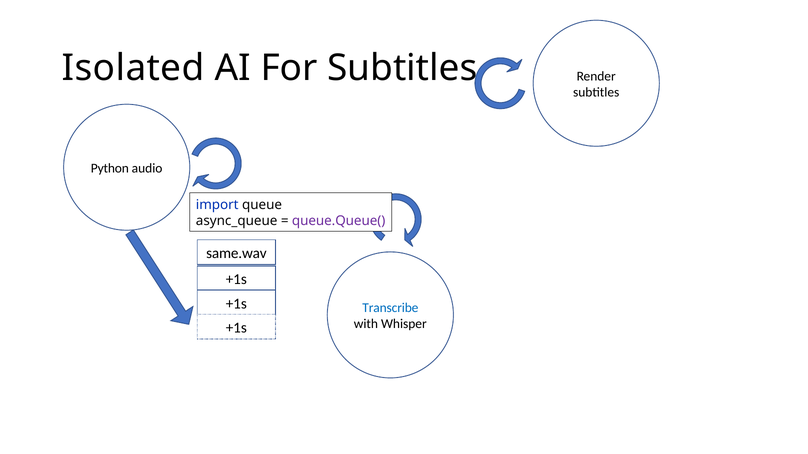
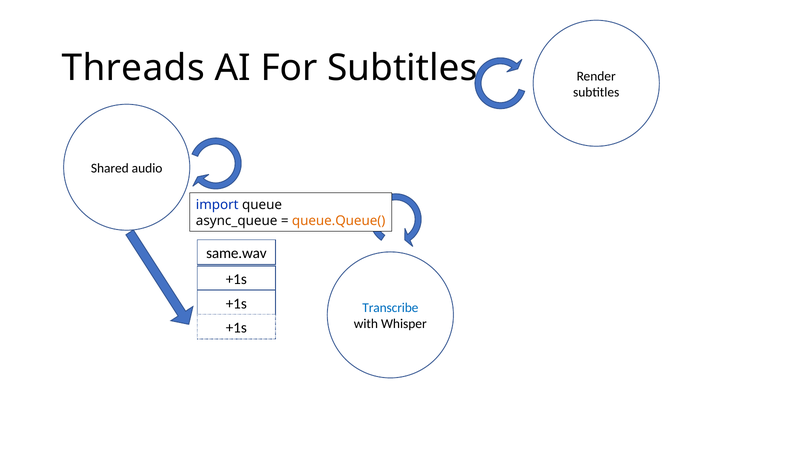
Isolated: Isolated -> Threads
Python: Python -> Shared
queue.Queue( colour: purple -> orange
